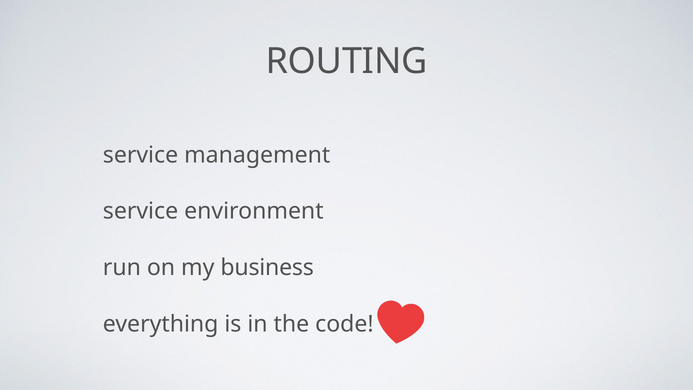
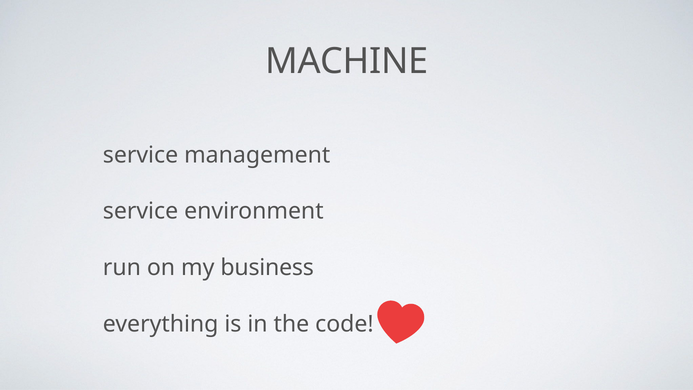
ROUTING: ROUTING -> MACHINE
